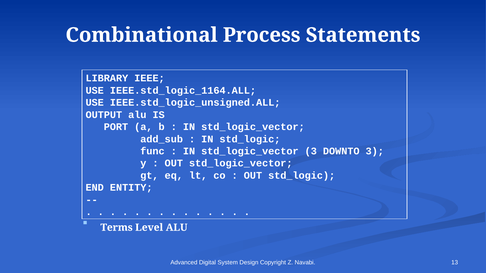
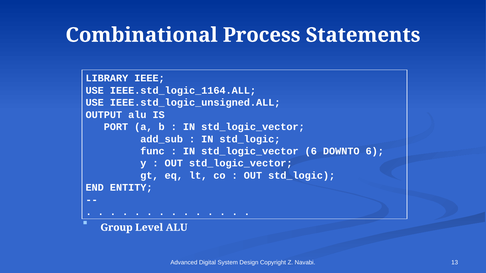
std_logic_vector 3: 3 -> 6
DOWNTO 3: 3 -> 6
Terms: Terms -> Group
